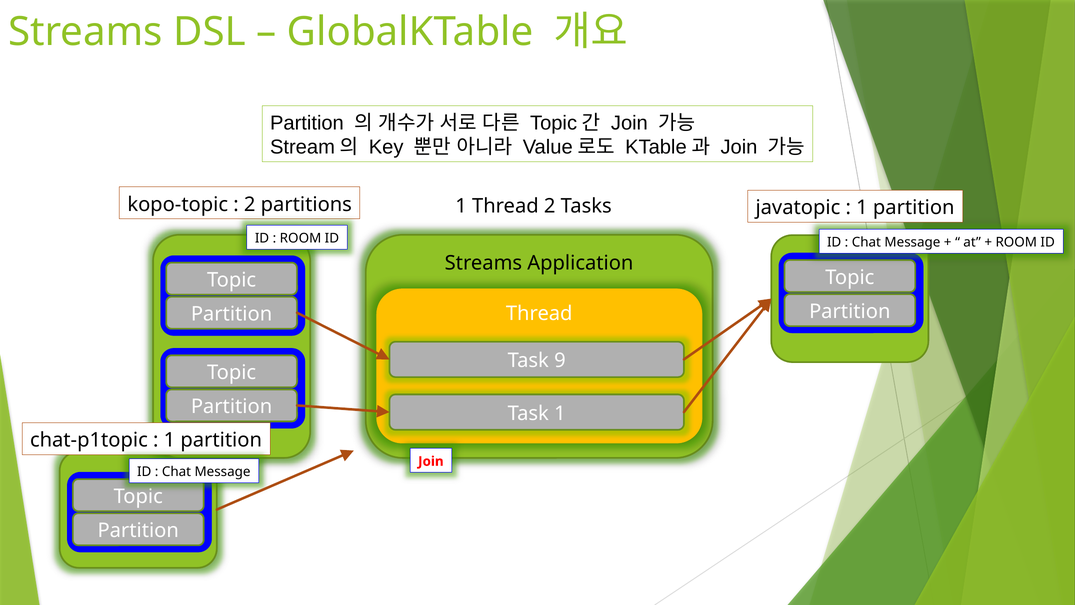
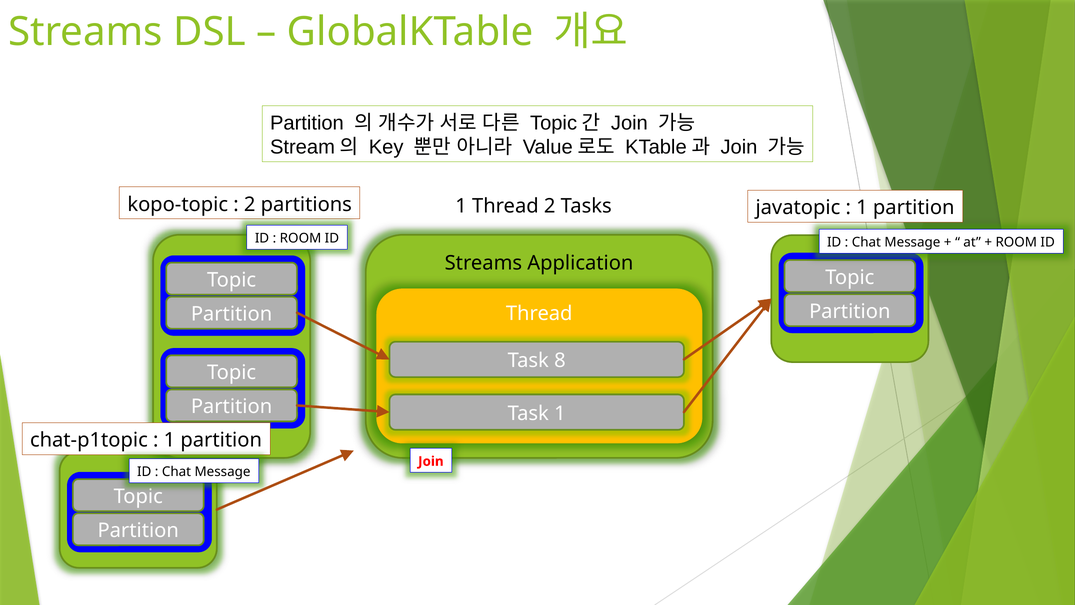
9: 9 -> 8
